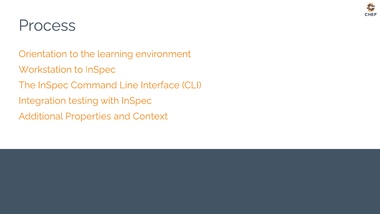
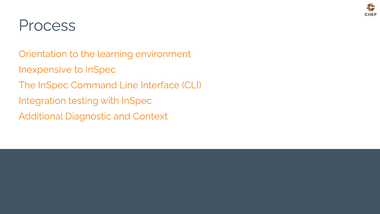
Workstation: Workstation -> Inexpensive
Properties: Properties -> Diagnostic
